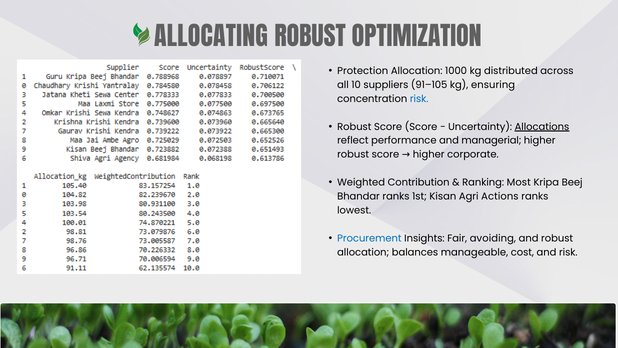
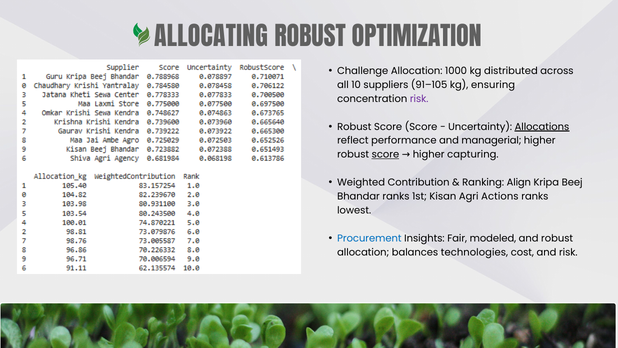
Protection: Protection -> Challenge
risk at (419, 99) colour: blue -> purple
score at (385, 154) underline: none -> present
corporate: corporate -> capturing
Most: Most -> Align
avoiding: avoiding -> modeled
manageable: manageable -> technologies
